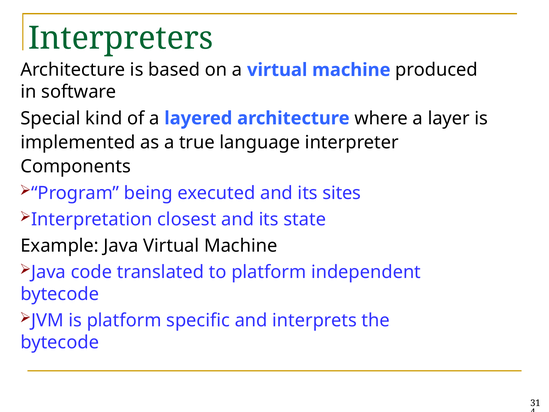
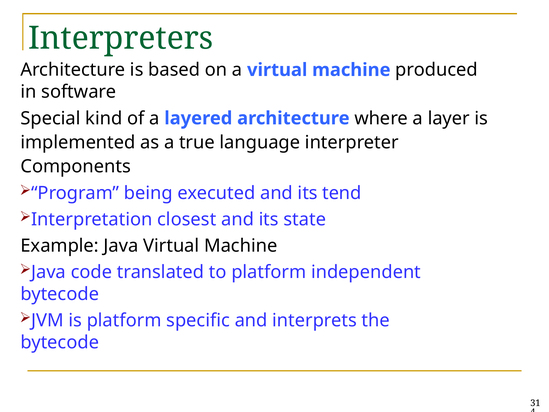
sites: sites -> tend
